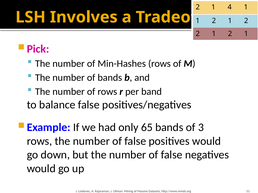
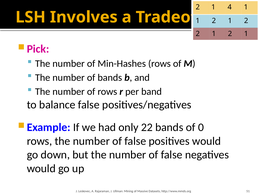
65: 65 -> 22
3: 3 -> 0
